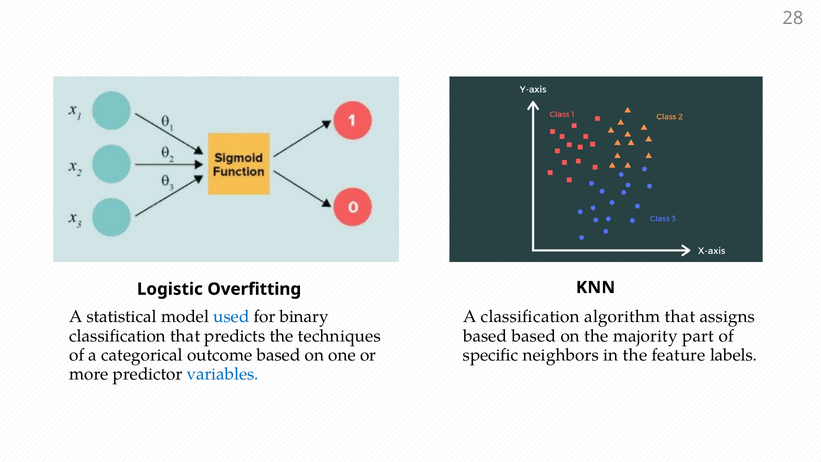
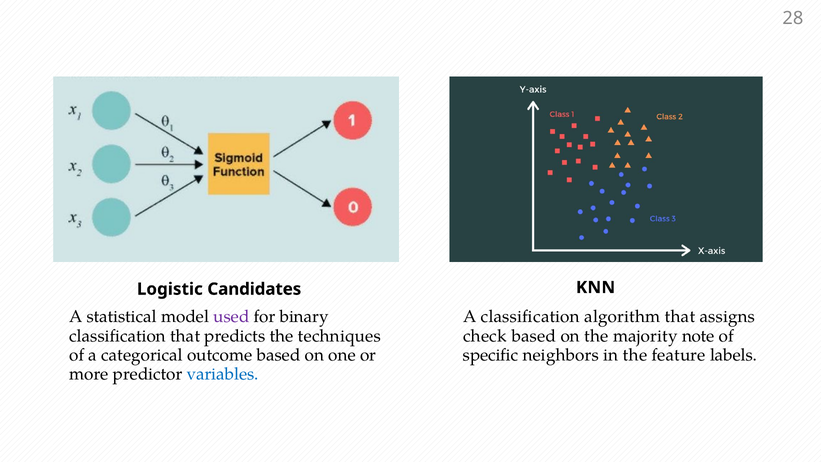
Overfitting: Overfitting -> Candidates
used colour: blue -> purple
based at (485, 336): based -> check
part: part -> note
